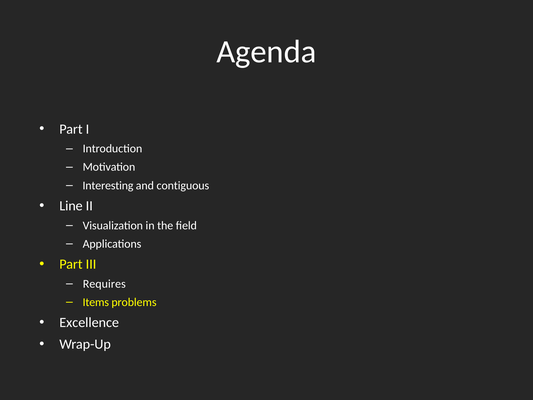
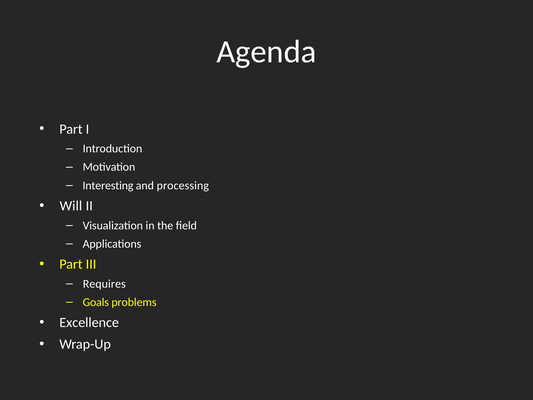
contiguous: contiguous -> processing
Line: Line -> Will
Items: Items -> Goals
